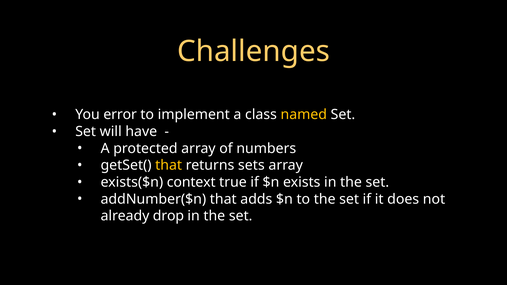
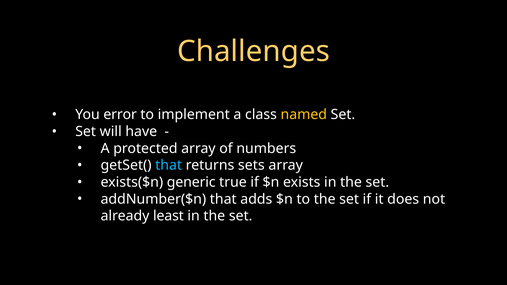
that at (169, 165) colour: yellow -> light blue
context: context -> generic
drop: drop -> least
